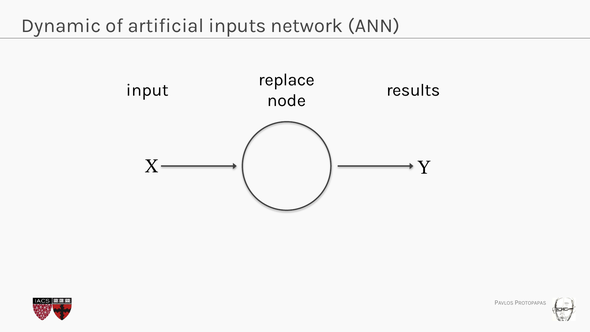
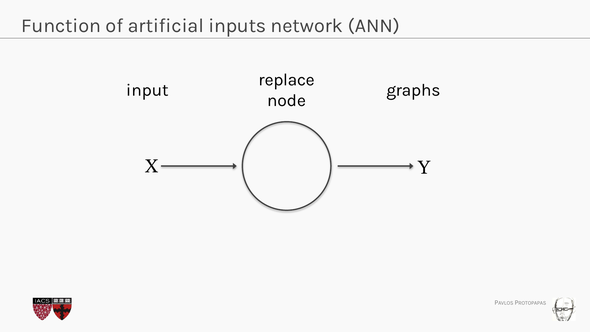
Dynamic: Dynamic -> Function
results: results -> graphs
